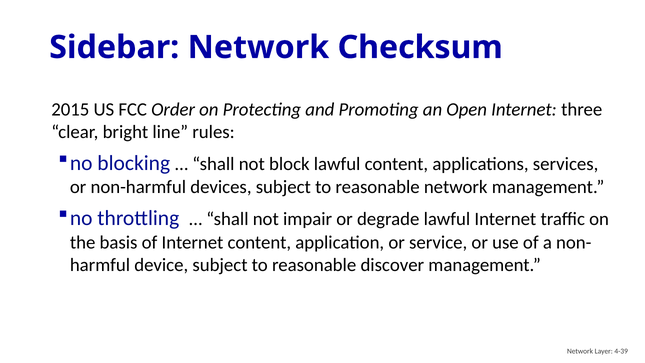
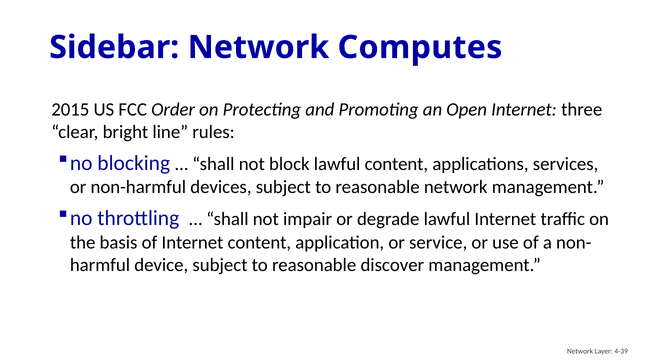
Checksum: Checksum -> Computes
